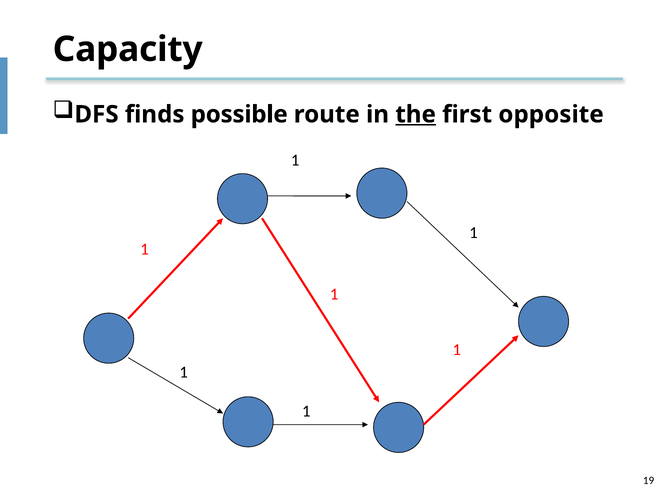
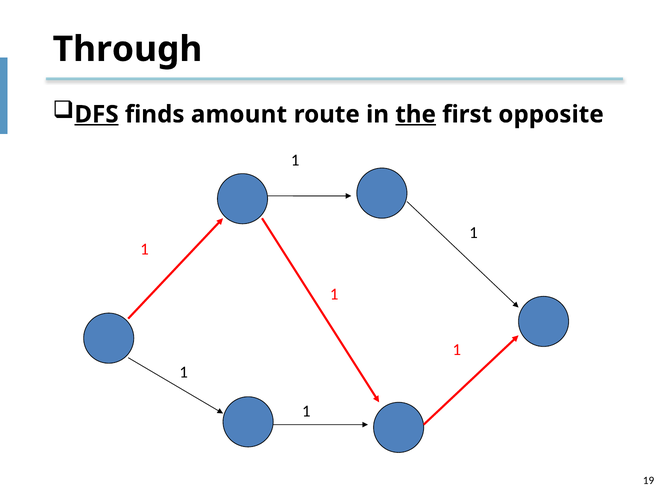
Capacity: Capacity -> Through
DFS underline: none -> present
possible: possible -> amount
